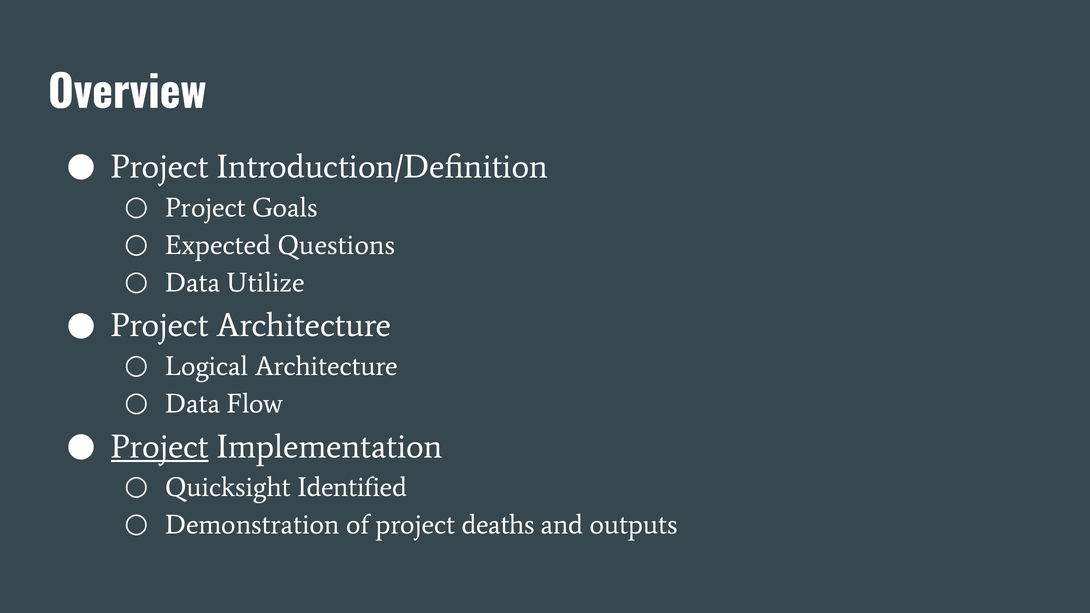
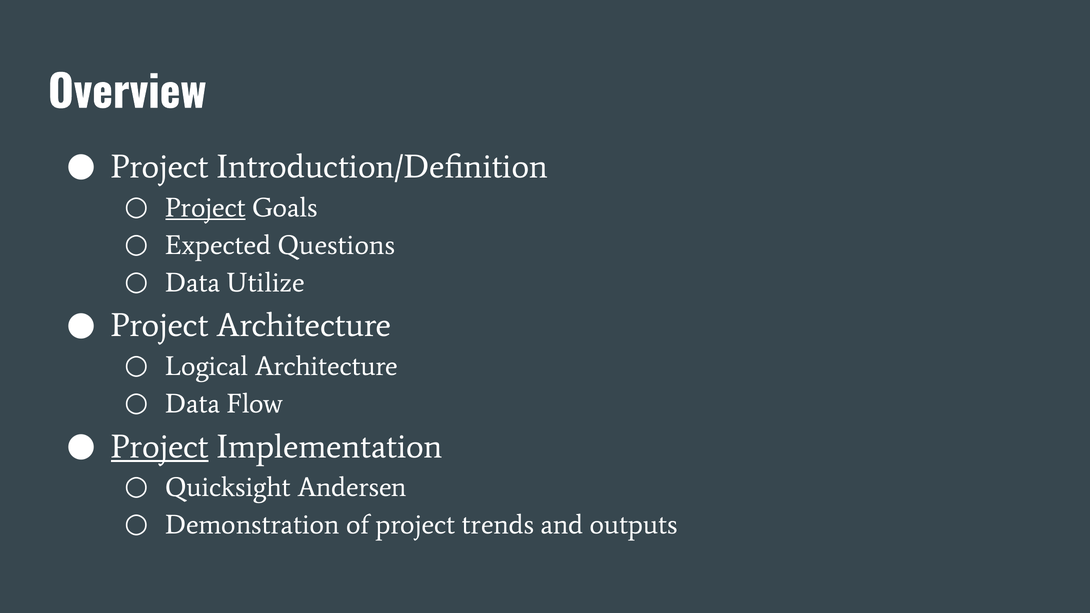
Project at (205, 208) underline: none -> present
Identified: Identified -> Andersen
deaths: deaths -> trends
